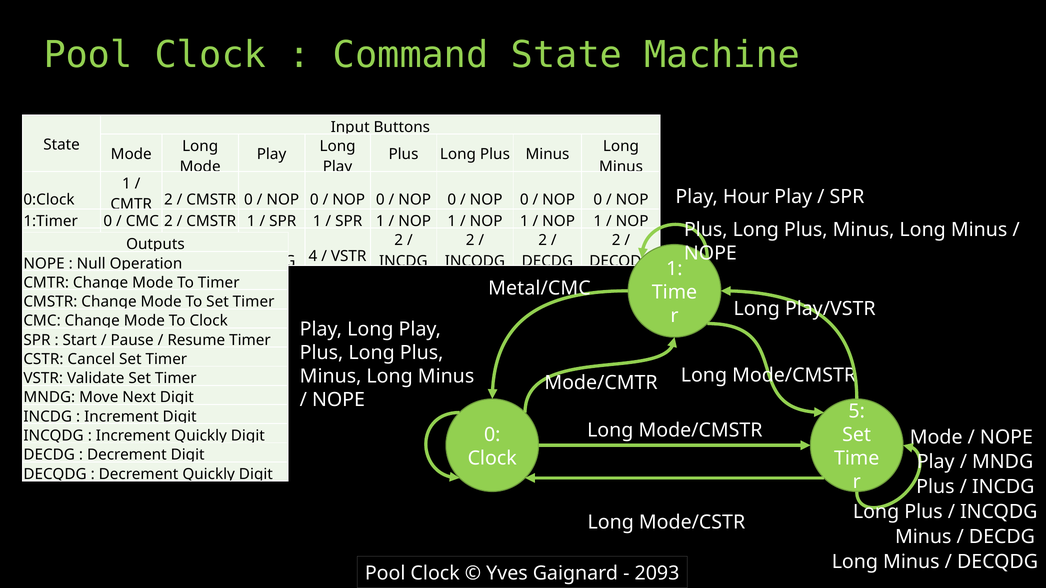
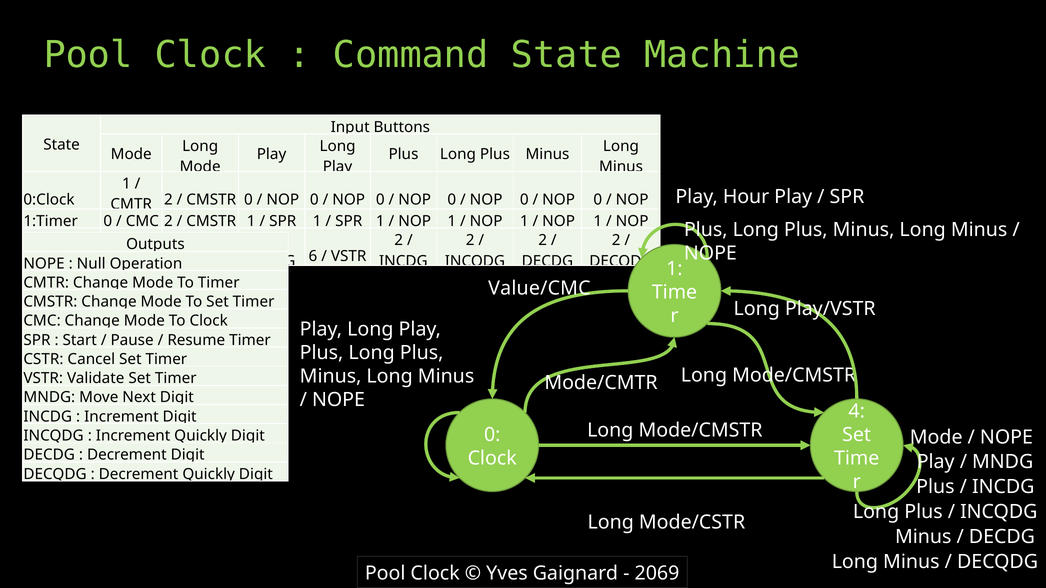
4: 4 -> 6
Metal/CMC: Metal/CMC -> Value/CMC
5: 5 -> 4
2093: 2093 -> 2069
